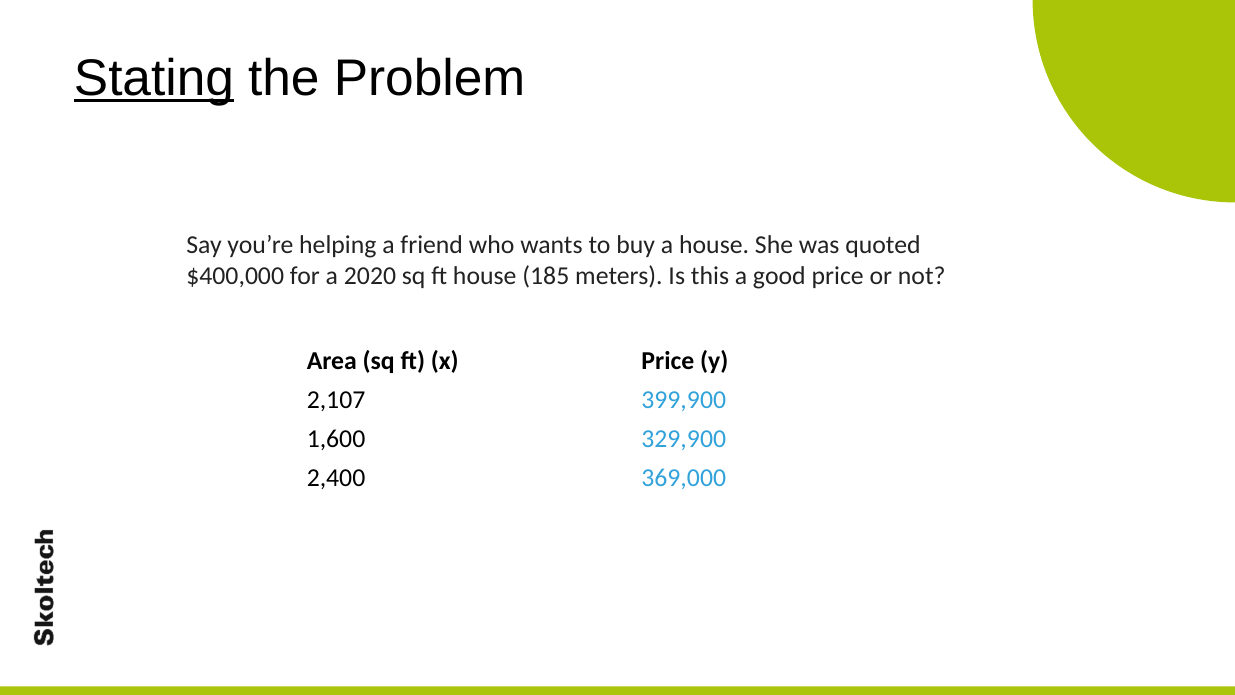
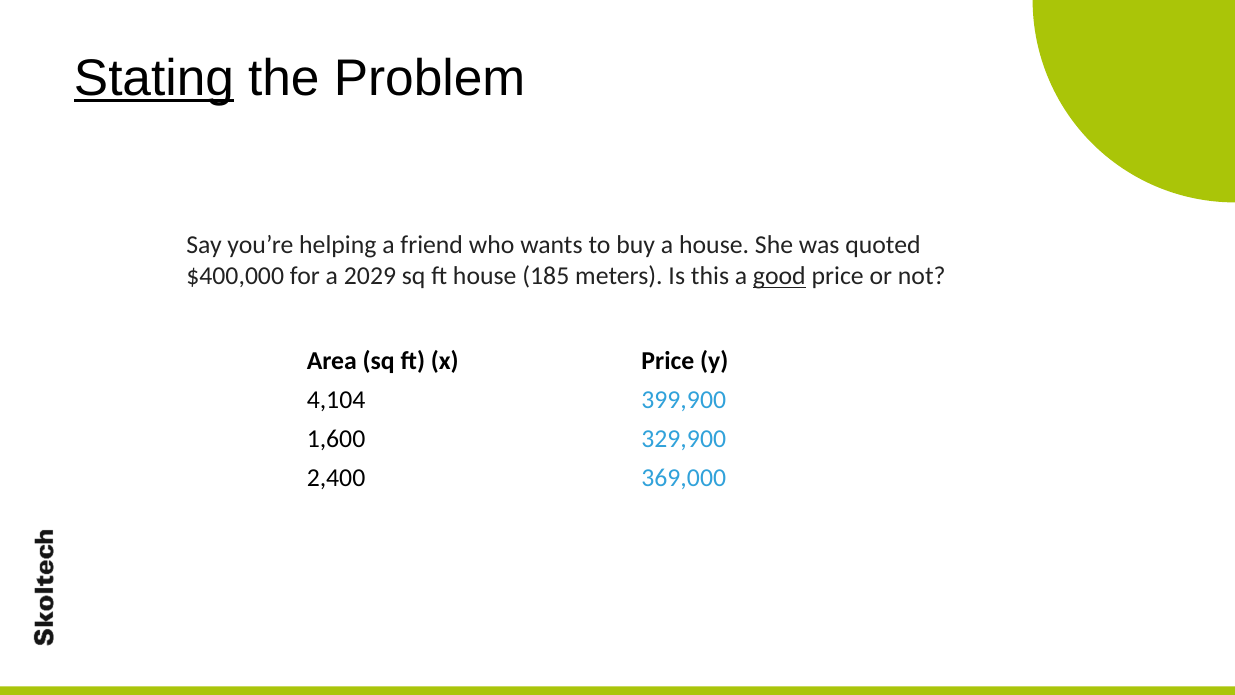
2020: 2020 -> 2029
good underline: none -> present
2,107: 2,107 -> 4,104
